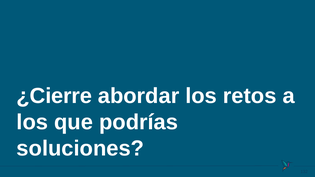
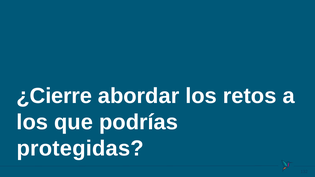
soluciones: soluciones -> protegidas
